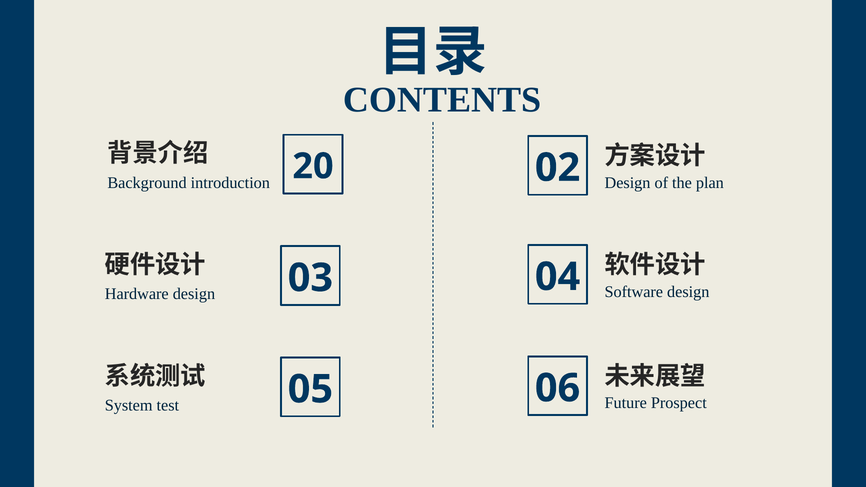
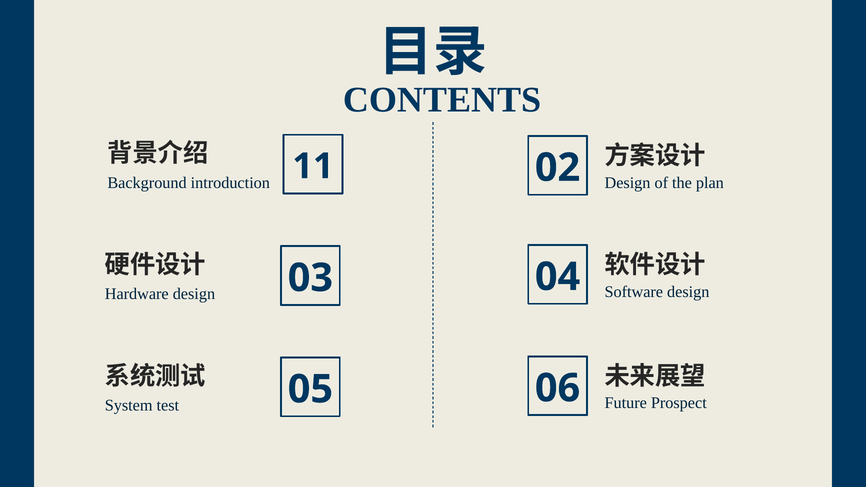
20: 20 -> 11
